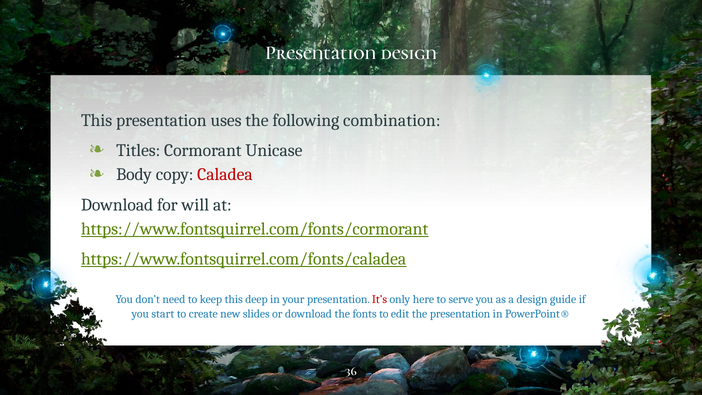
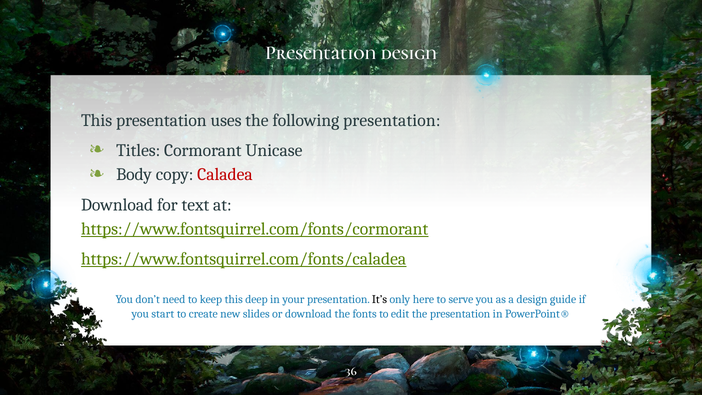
following combination: combination -> presentation
will: will -> text
It’s colour: red -> black
